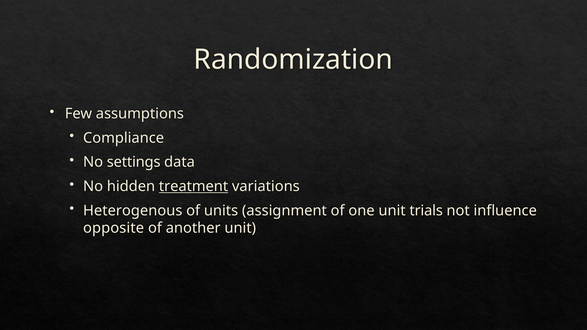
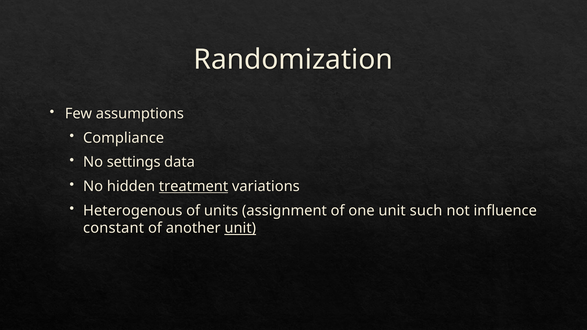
trials: trials -> such
opposite: opposite -> constant
unit at (240, 228) underline: none -> present
